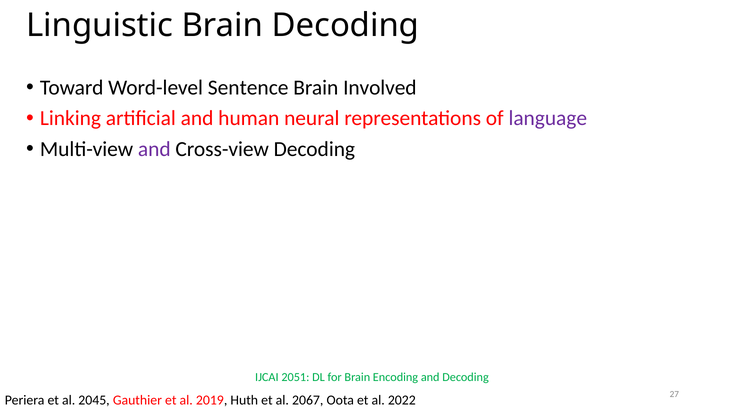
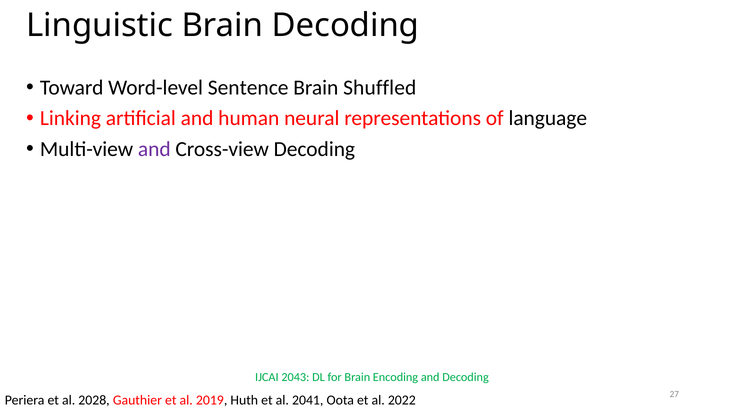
Involved: Involved -> Shuffled
language colour: purple -> black
2051: 2051 -> 2043
2045: 2045 -> 2028
2067: 2067 -> 2041
